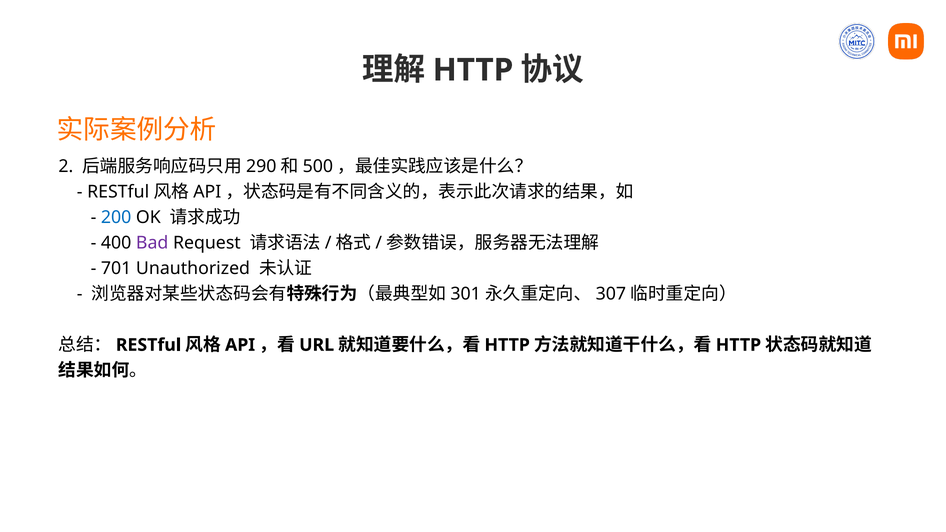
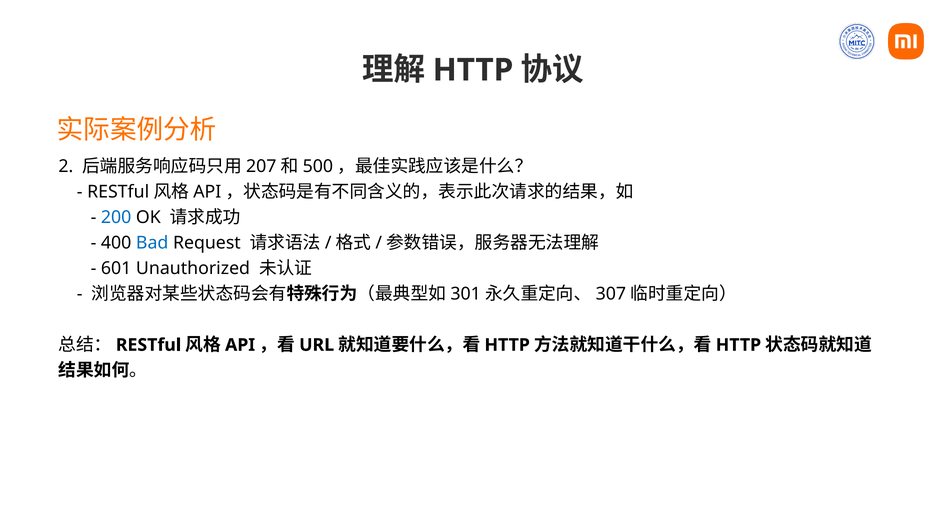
290: 290 -> 207
Bad colour: purple -> blue
701: 701 -> 601
